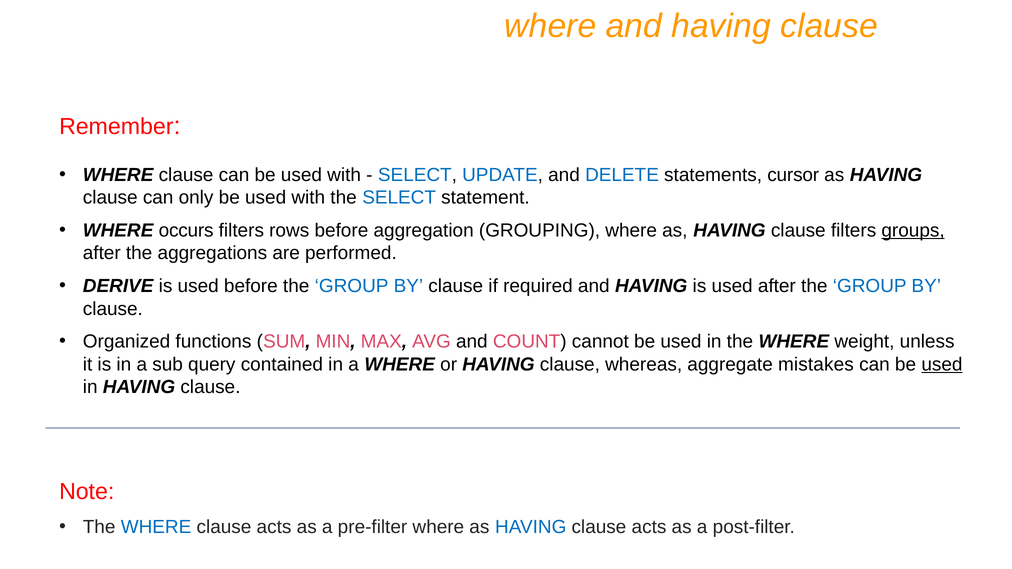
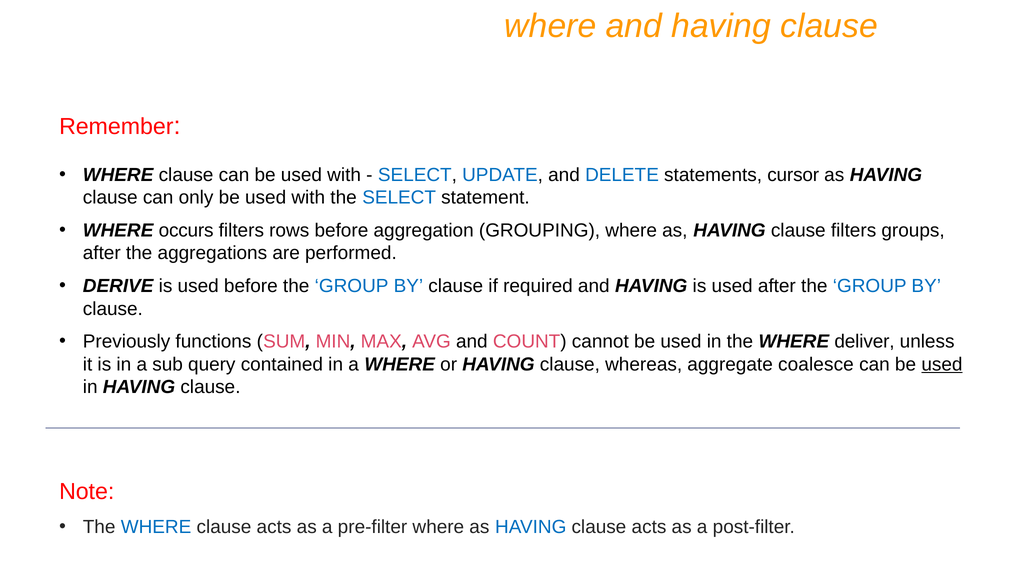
groups underline: present -> none
Organized: Organized -> Previously
weight: weight -> deliver
mistakes: mistakes -> coalesce
